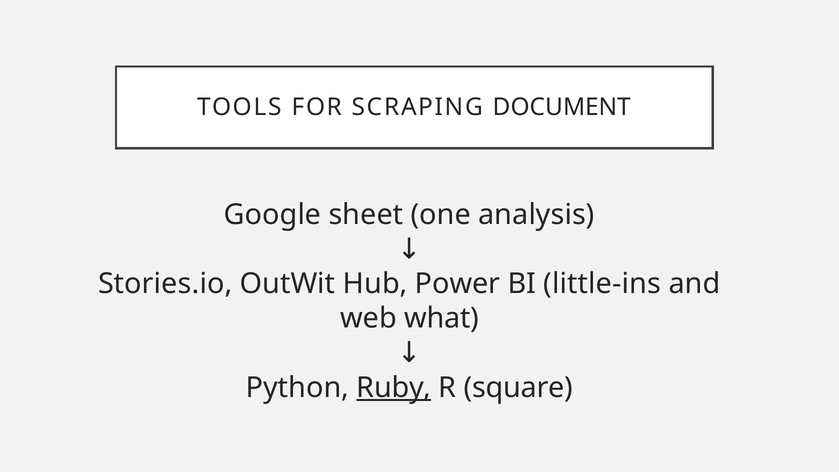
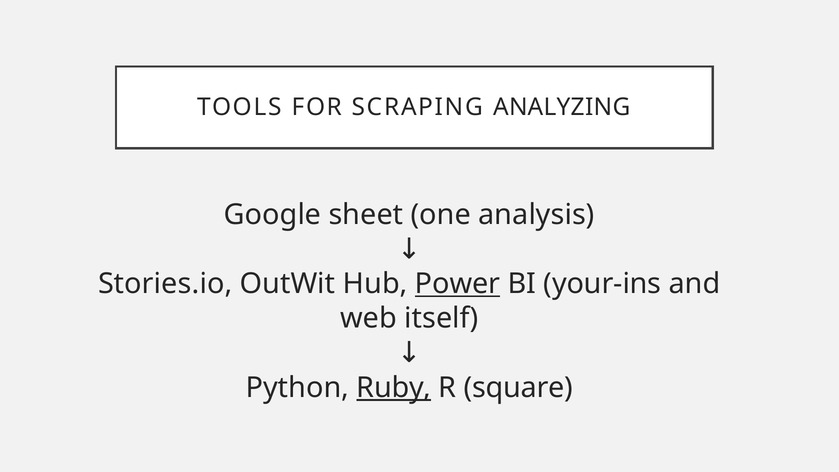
DOCUMENT: DOCUMENT -> ANALYZING
Power underline: none -> present
little-ins: little-ins -> your-ins
what: what -> itself
